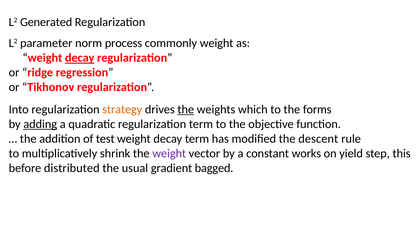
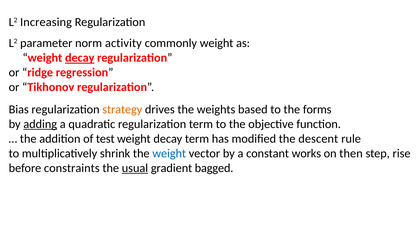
Generated: Generated -> Increasing
process: process -> activity
Into: Into -> Bias
the at (186, 109) underline: present -> none
which: which -> based
weight at (169, 154) colour: purple -> blue
yield: yield -> then
this: this -> rise
distributed: distributed -> constraints
usual underline: none -> present
